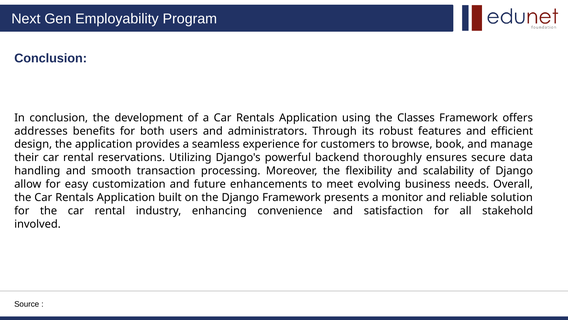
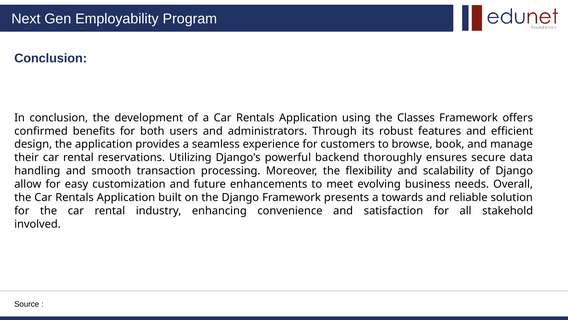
addresses: addresses -> confirmed
monitor: monitor -> towards
